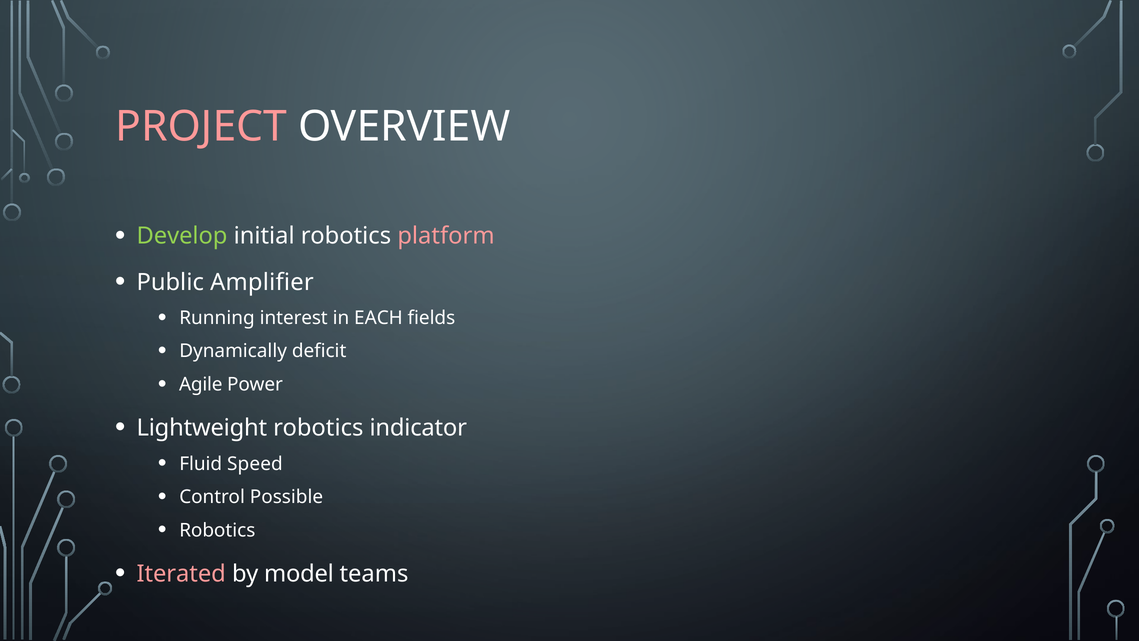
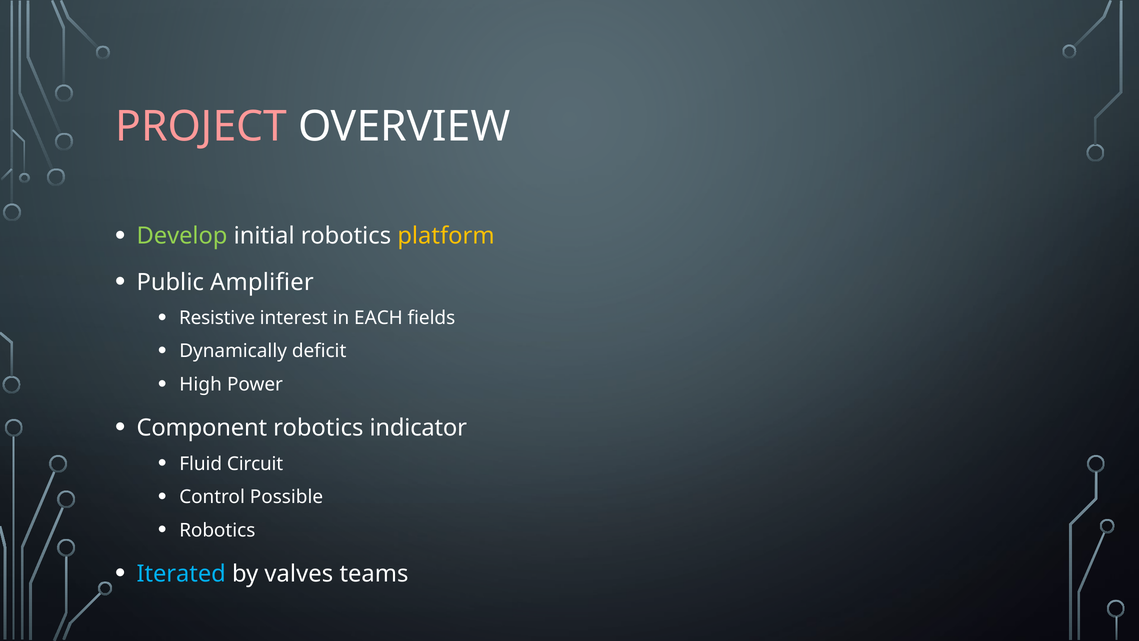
platform colour: pink -> yellow
Running: Running -> Resistive
Agile: Agile -> High
Lightweight: Lightweight -> Component
Speed: Speed -> Circuit
Iterated colour: pink -> light blue
model: model -> valves
